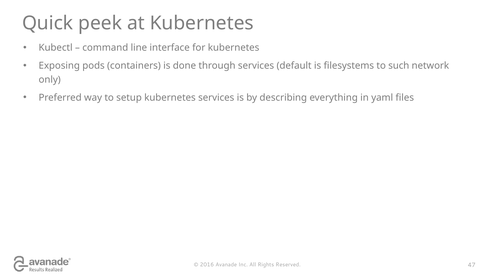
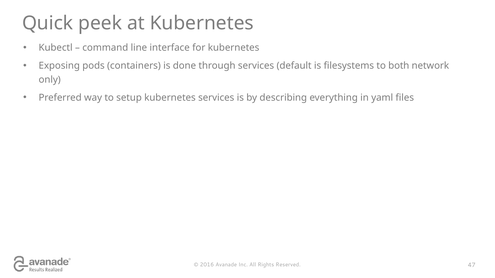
such: such -> both
